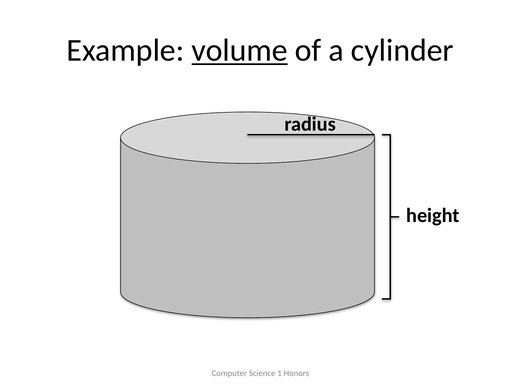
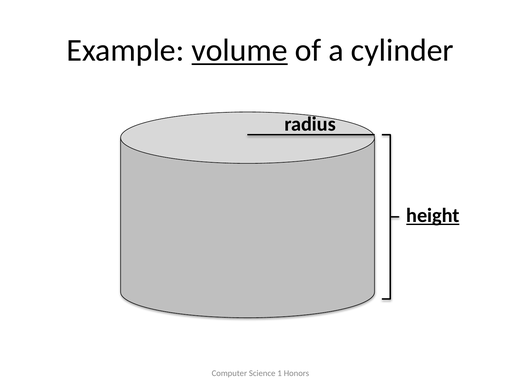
height underline: none -> present
